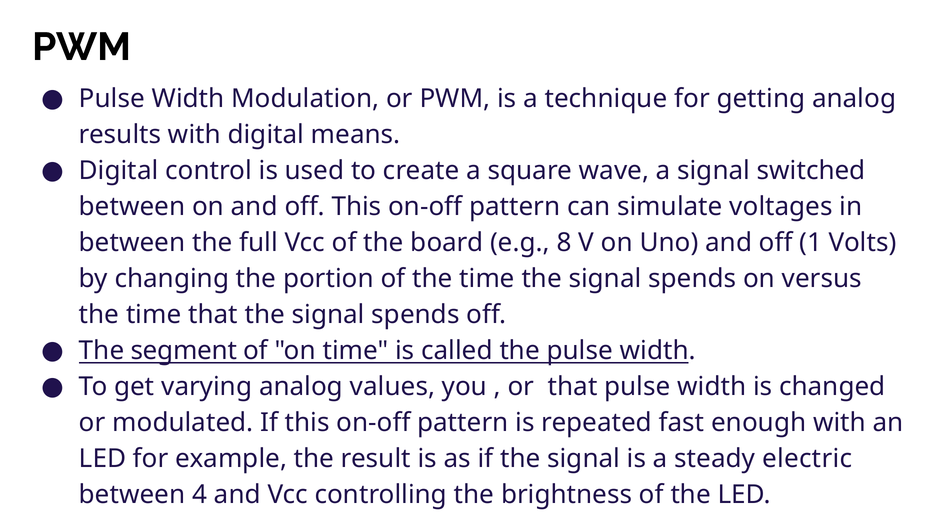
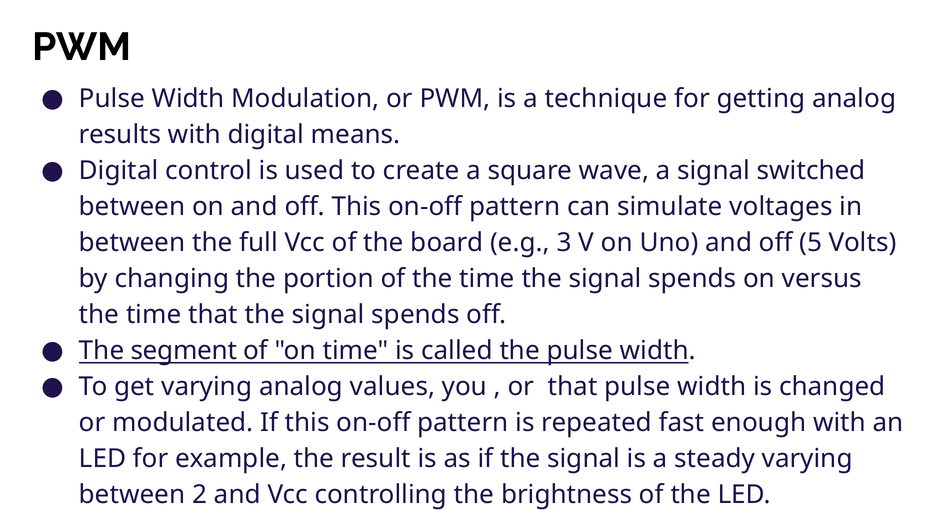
8: 8 -> 3
1: 1 -> 5
steady electric: electric -> varying
4: 4 -> 2
